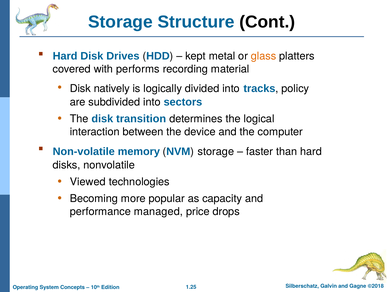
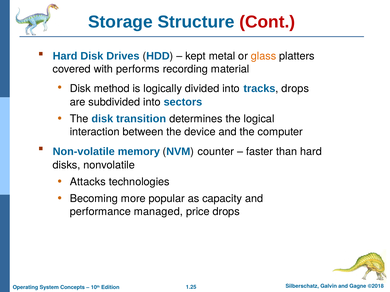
Cont colour: black -> red
natively: natively -> method
tracks policy: policy -> drops
NVM storage: storage -> counter
Viewed: Viewed -> Attacks
